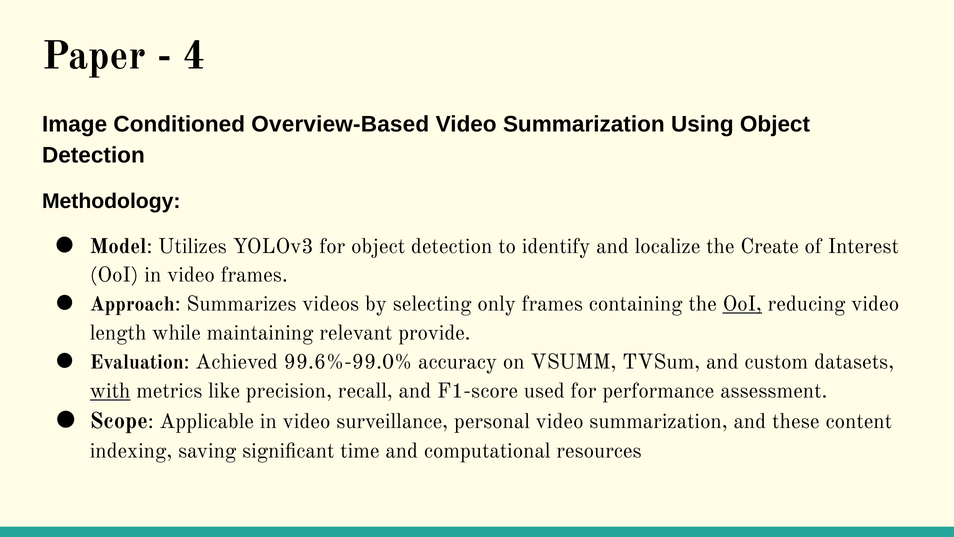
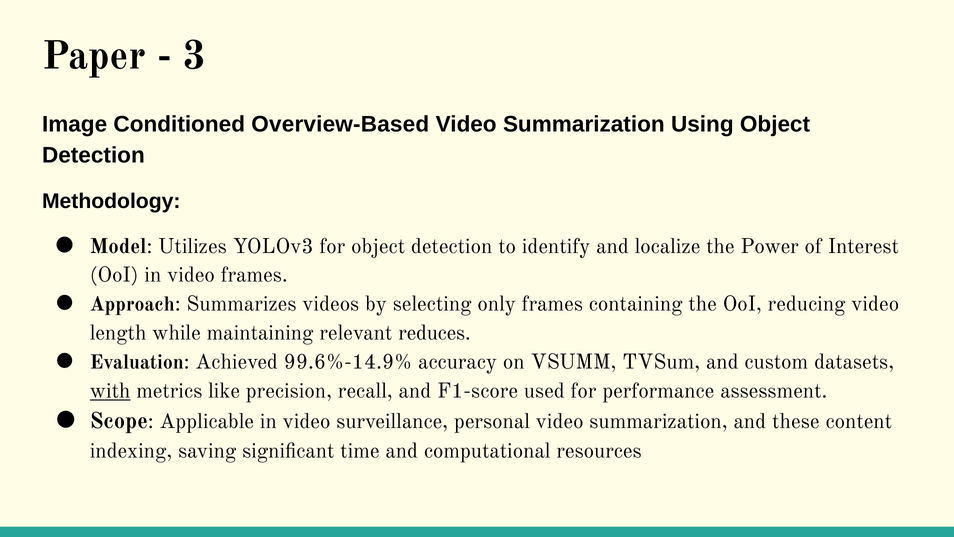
4: 4 -> 3
Create: Create -> Power
OoI at (742, 304) underline: present -> none
provide: provide -> reduces
99.6%-99.0%: 99.6%-99.0% -> 99.6%-14.9%
